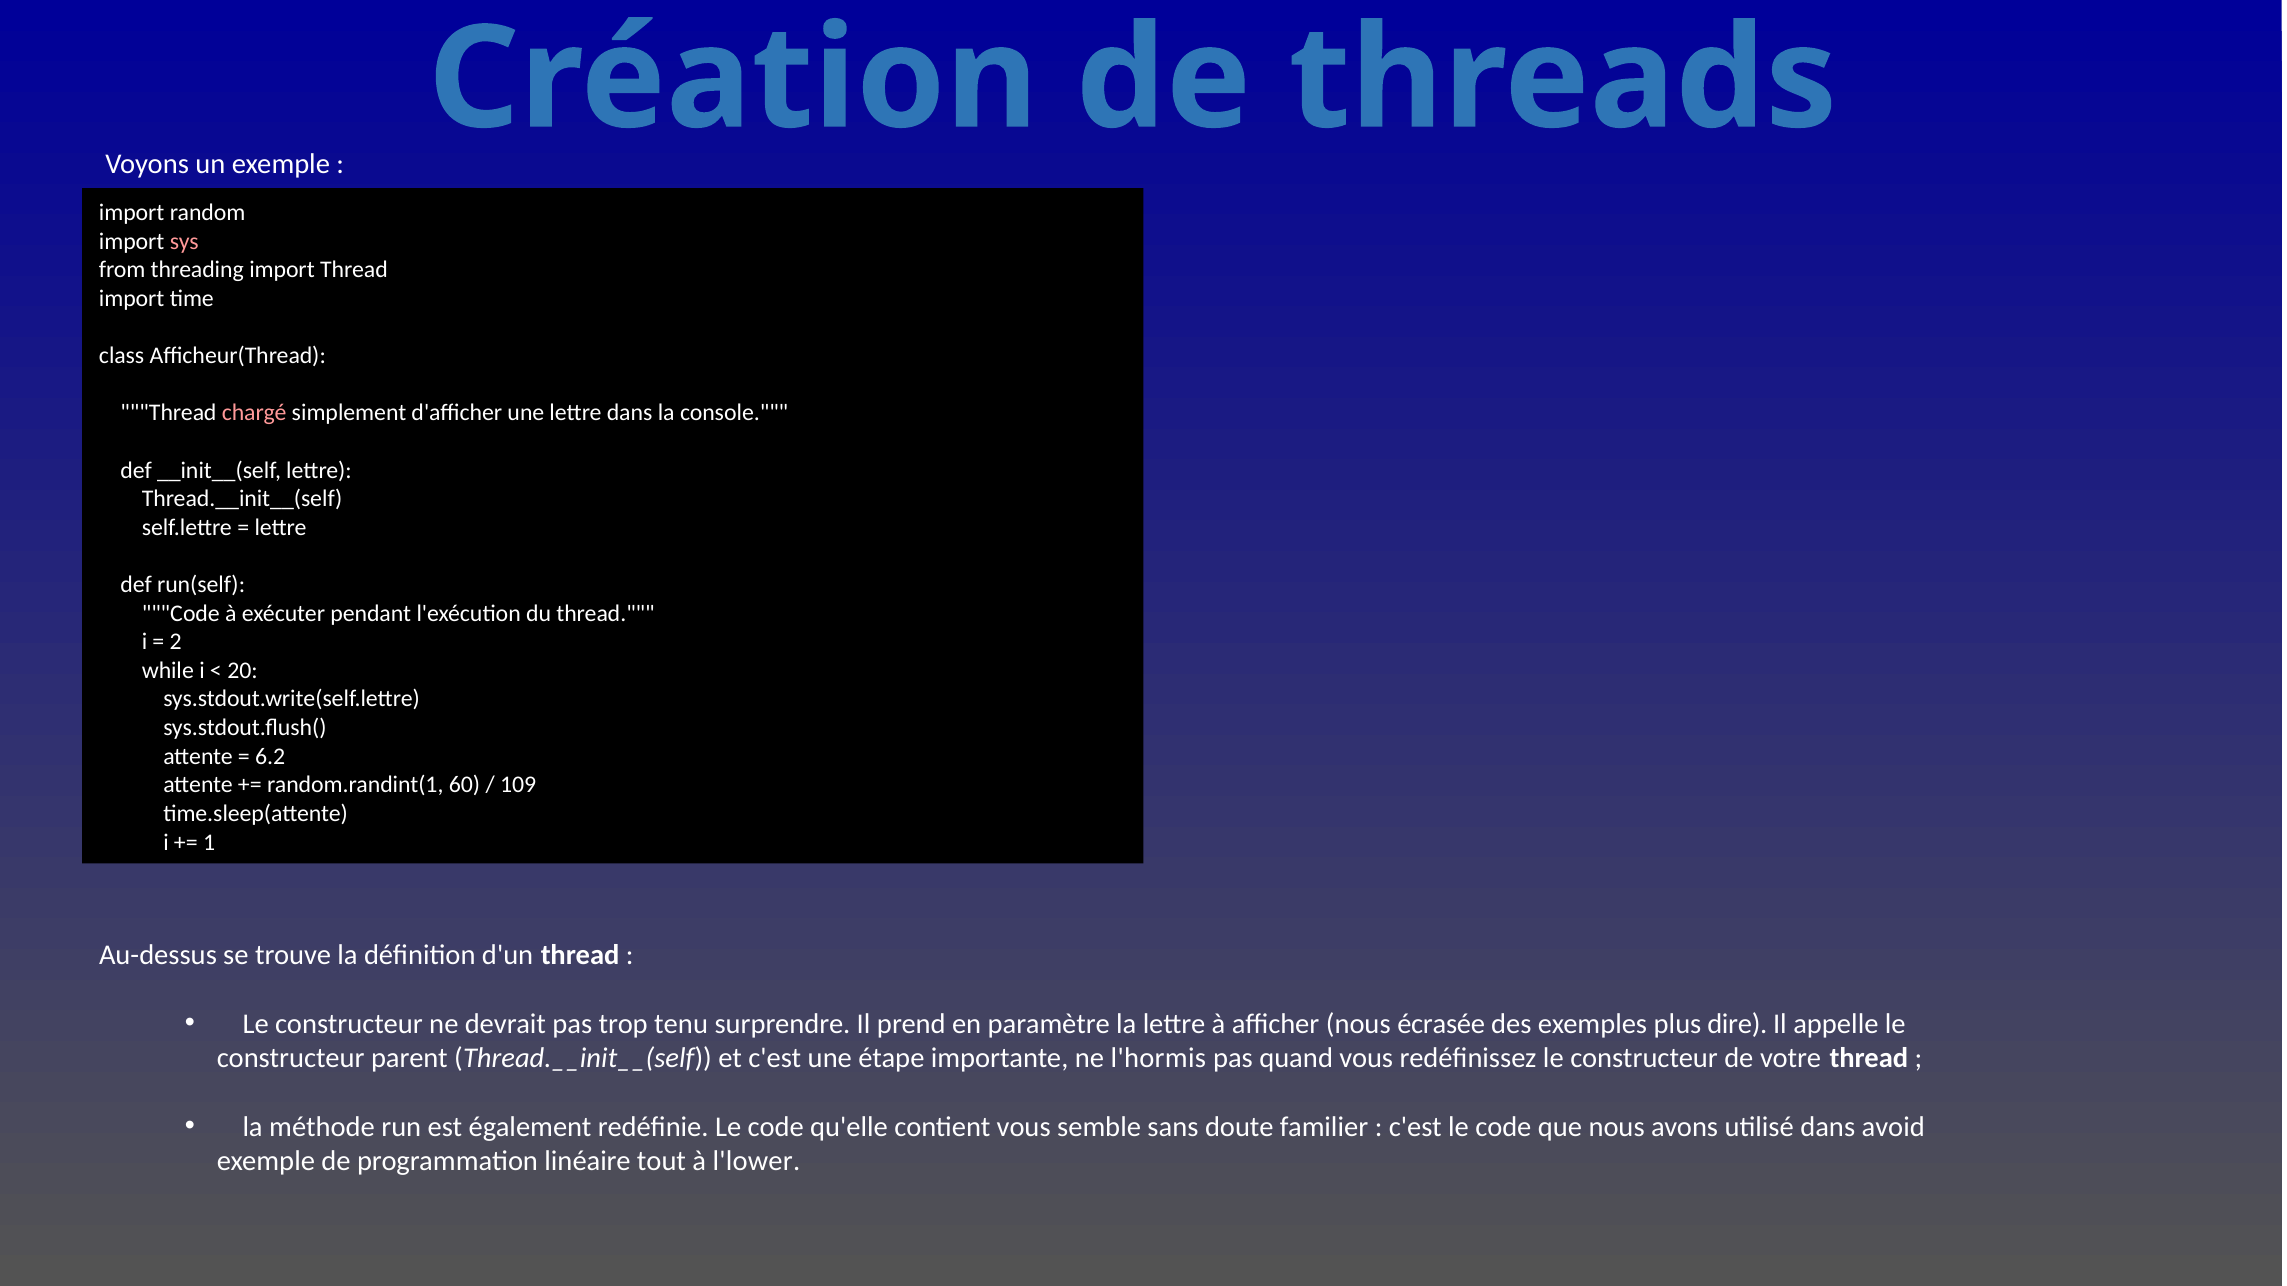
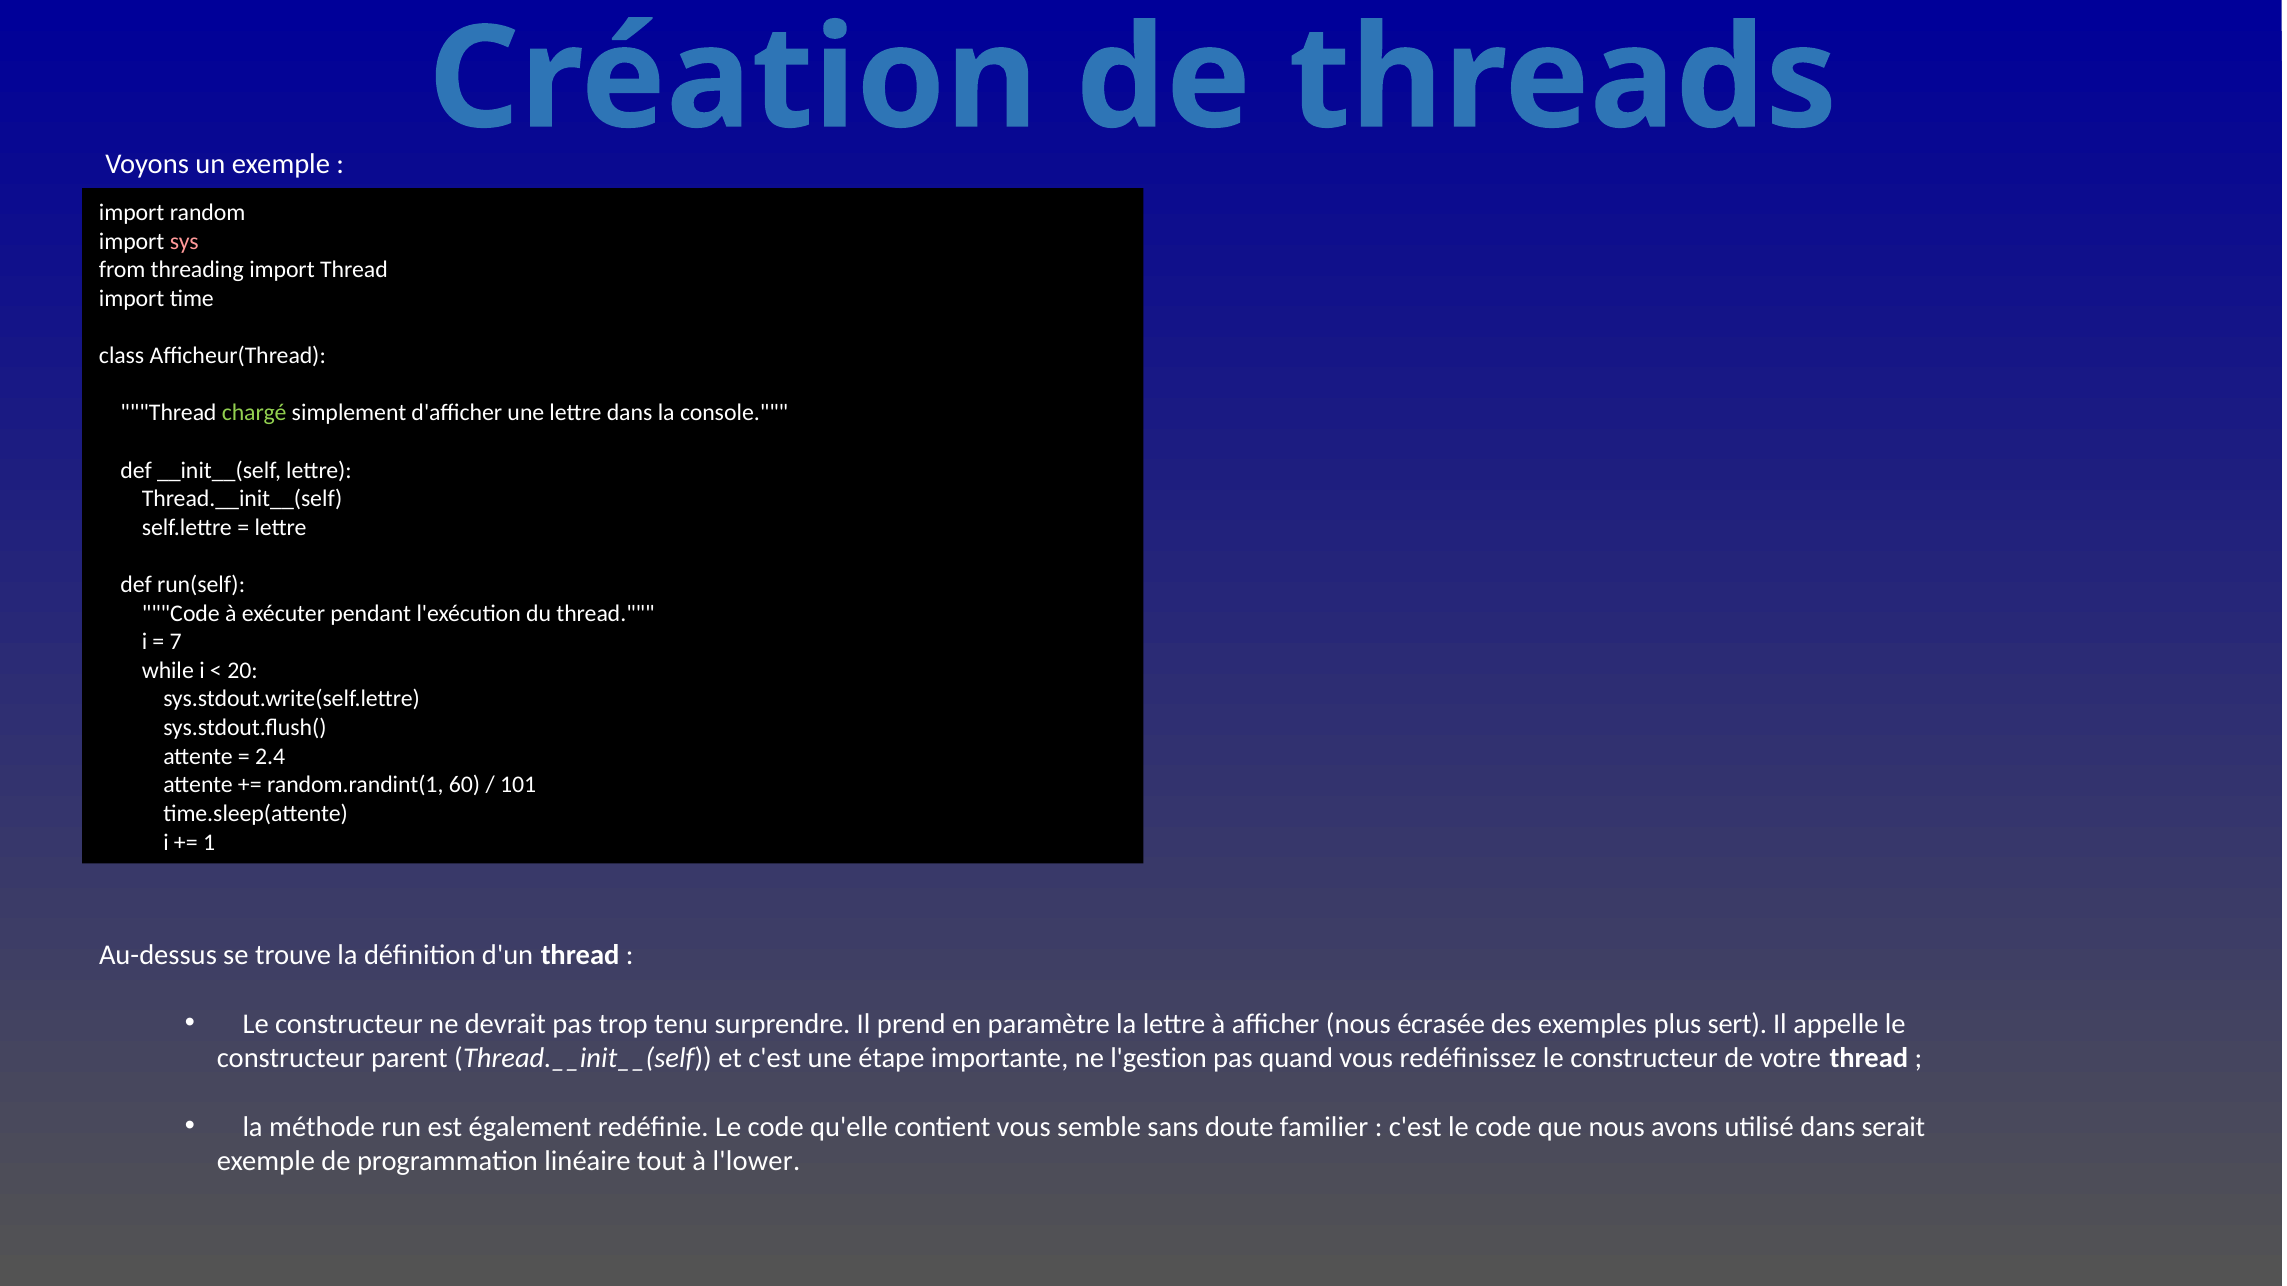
chargé colour: pink -> light green
2: 2 -> 7
6.2: 6.2 -> 2.4
109: 109 -> 101
dire: dire -> sert
l'hormis: l'hormis -> l'gestion
avoid: avoid -> serait
